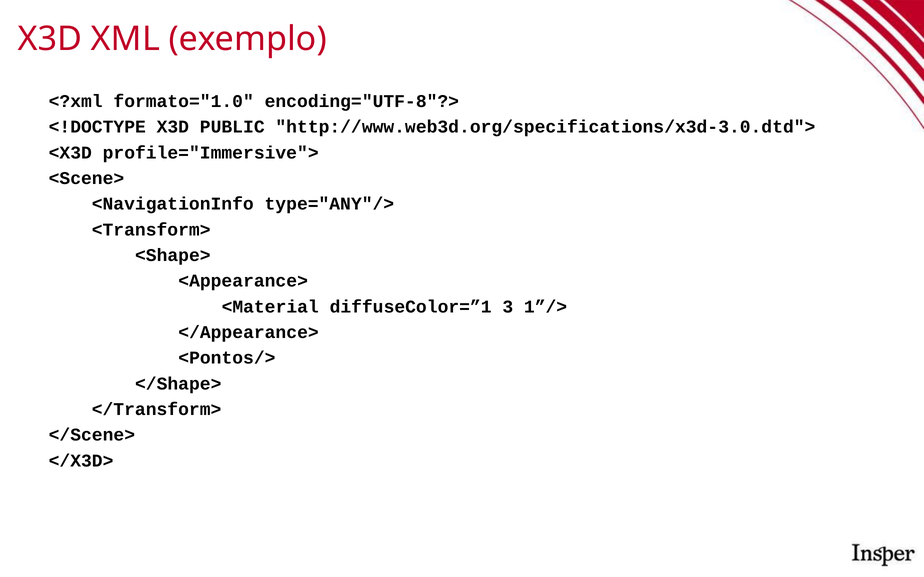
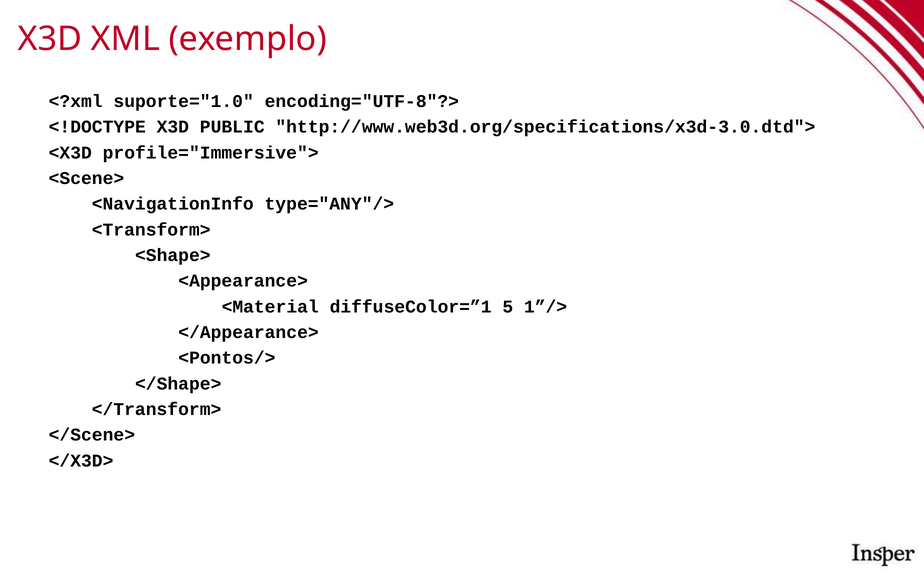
formato="1.0: formato="1.0 -> suporte="1.0
3: 3 -> 5
